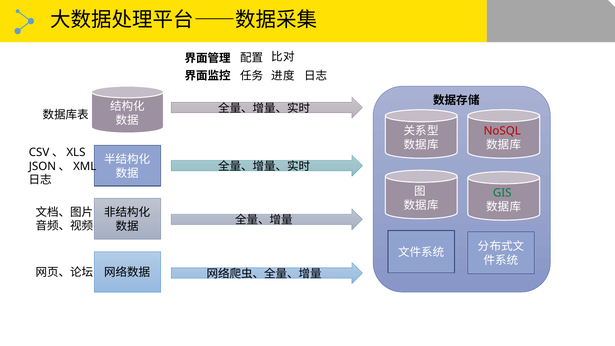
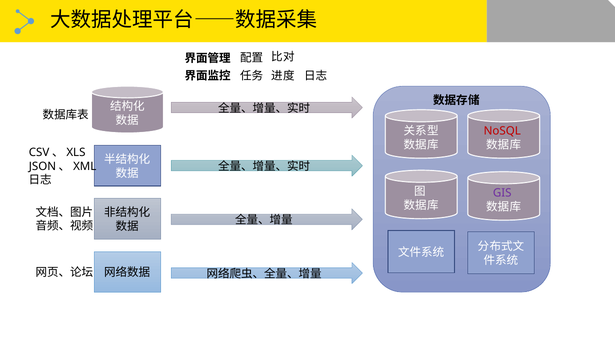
GIS colour: green -> purple
